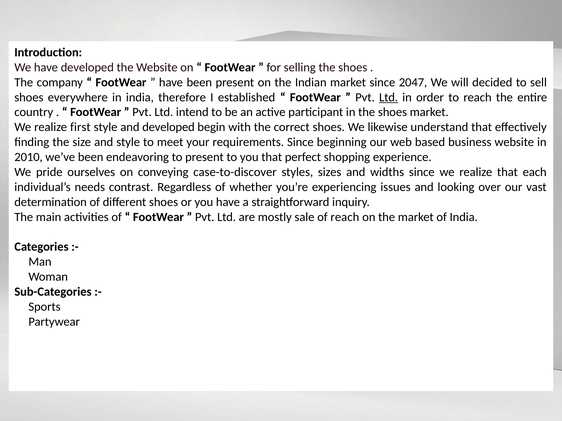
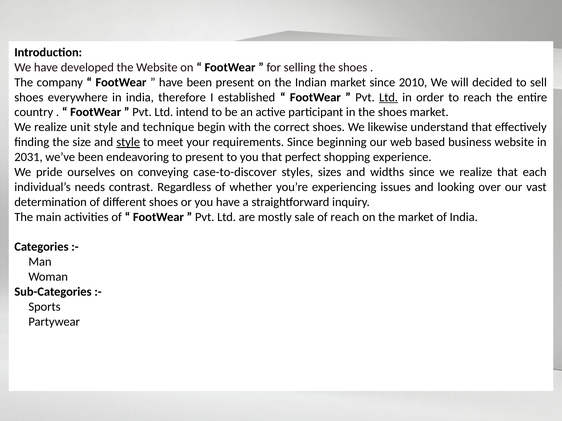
2047: 2047 -> 2010
first: first -> unit
and developed: developed -> technique
style at (128, 142) underline: none -> present
2010: 2010 -> 2031
